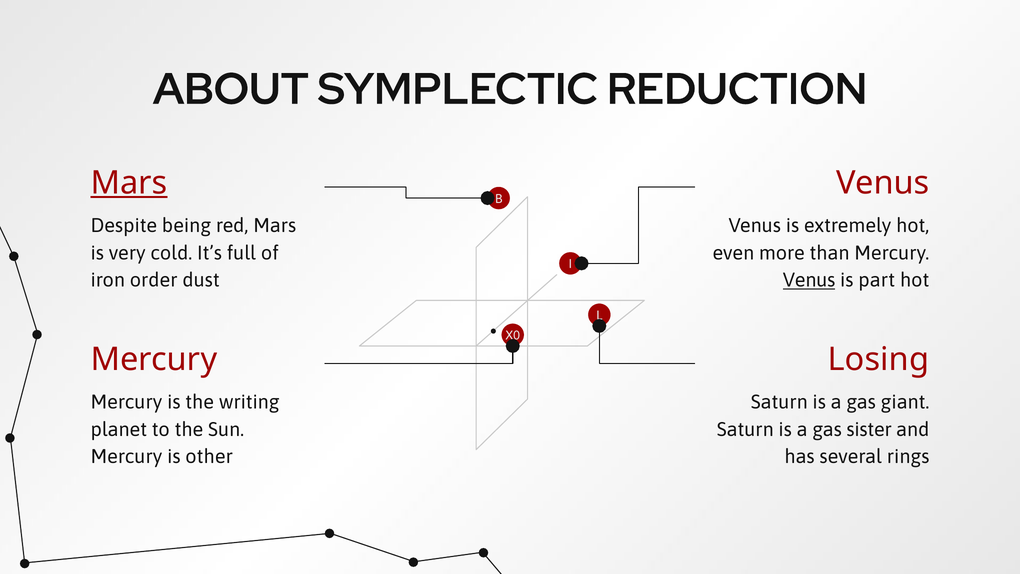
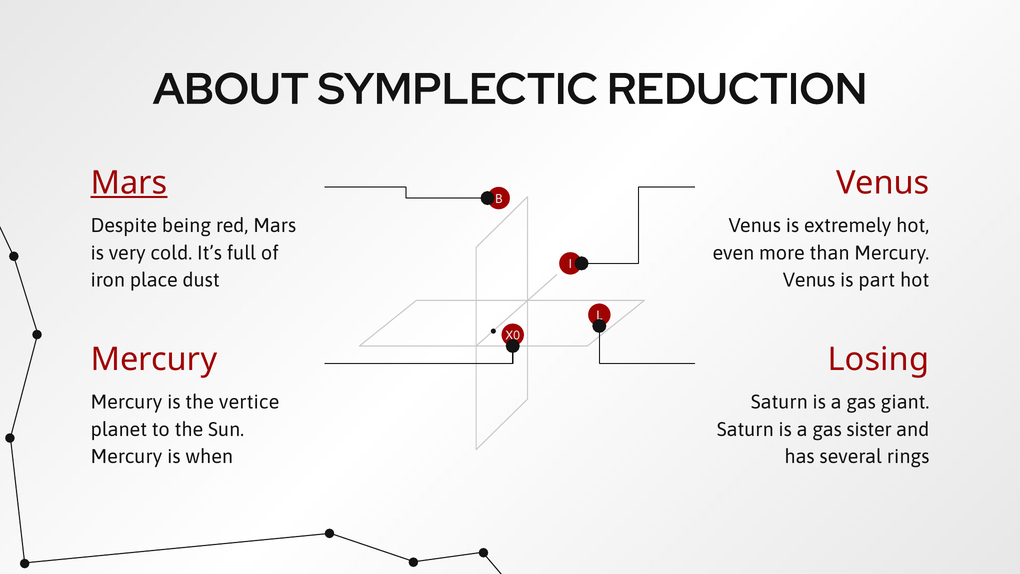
order: order -> place
Venus at (809, 280) underline: present -> none
writing: writing -> vertice
other: other -> when
